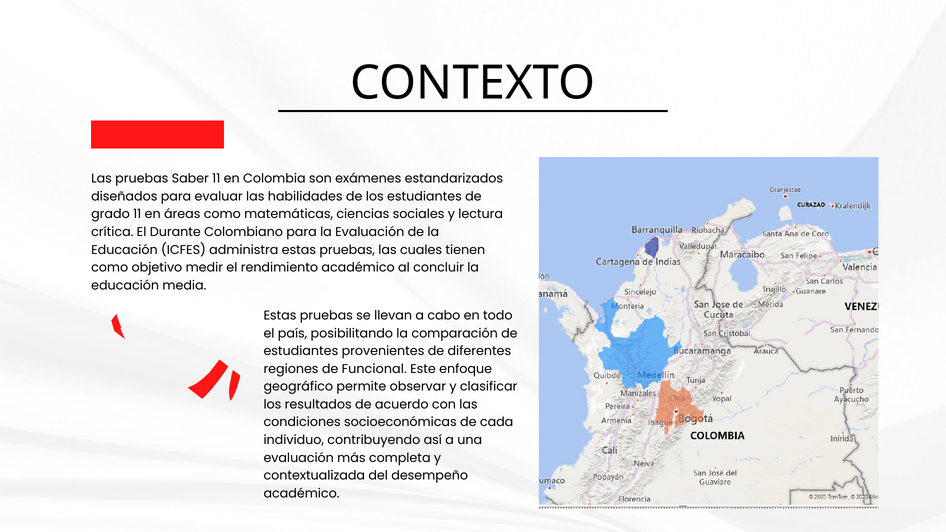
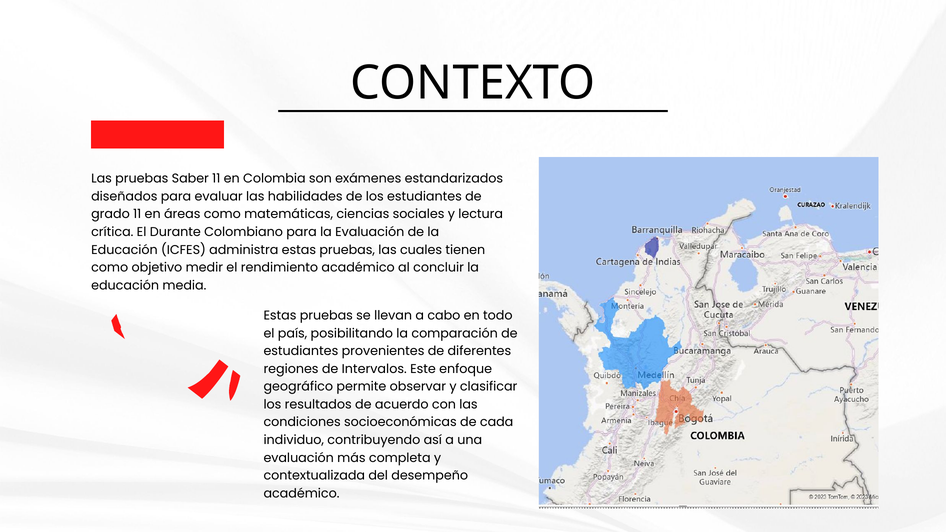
Funcional: Funcional -> Intervalos
